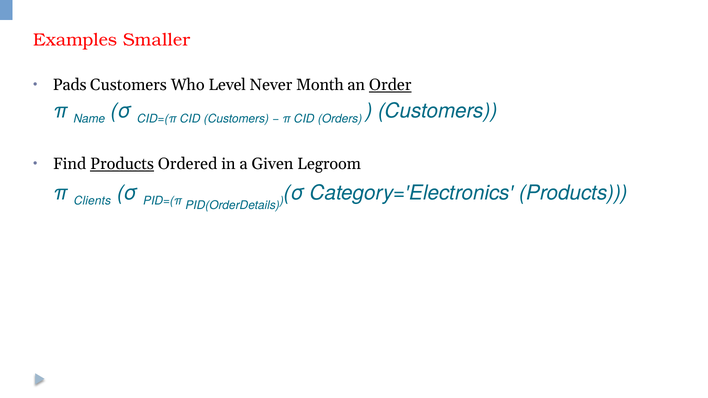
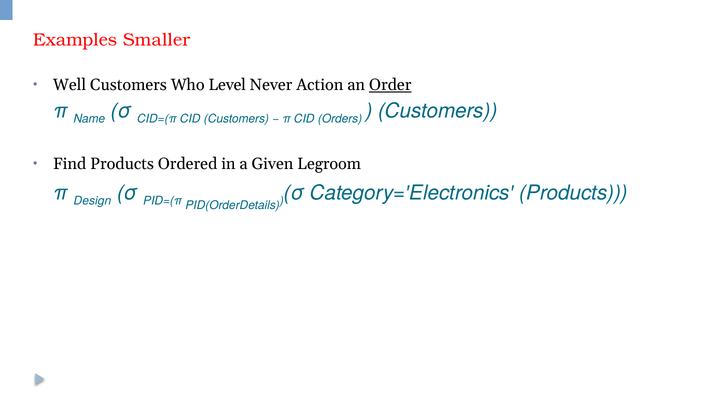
Pads: Pads -> Well
Month: Month -> Action
Products at (122, 164) underline: present -> none
Clients: Clients -> Design
